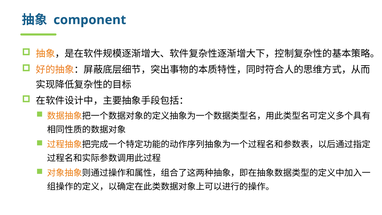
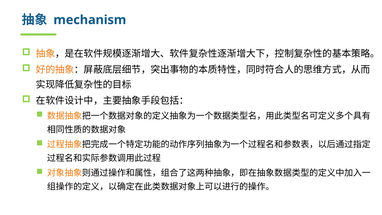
component: component -> mechanism
